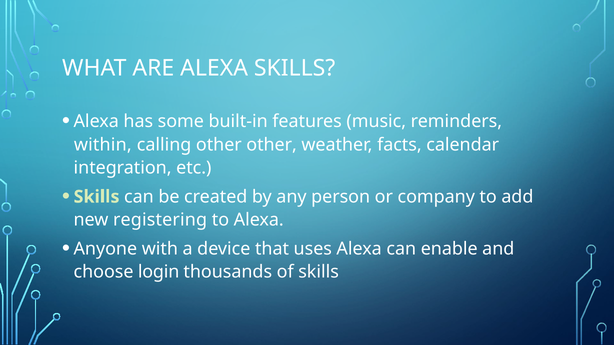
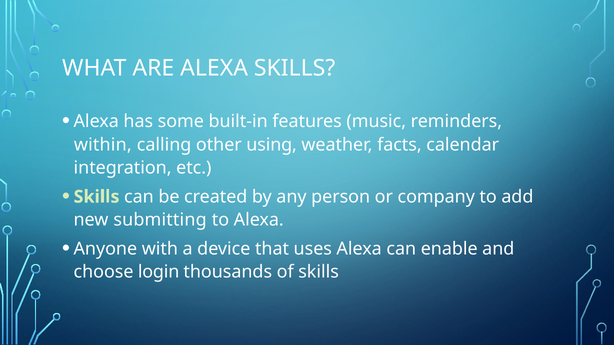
other other: other -> using
registering: registering -> submitting
